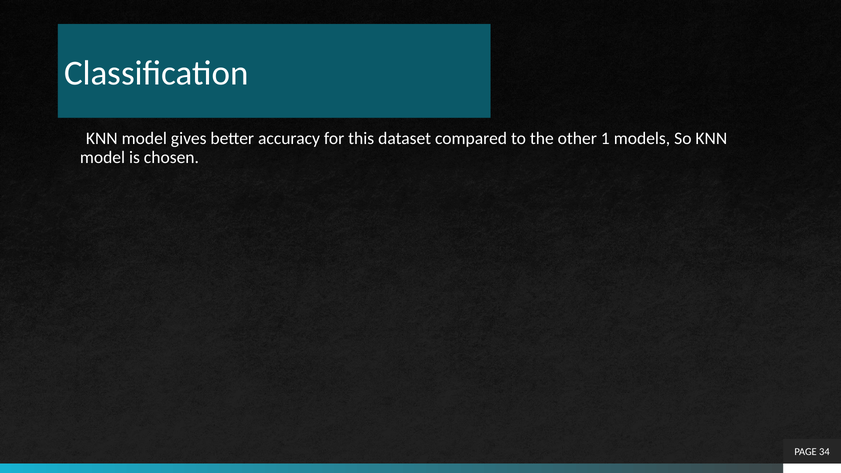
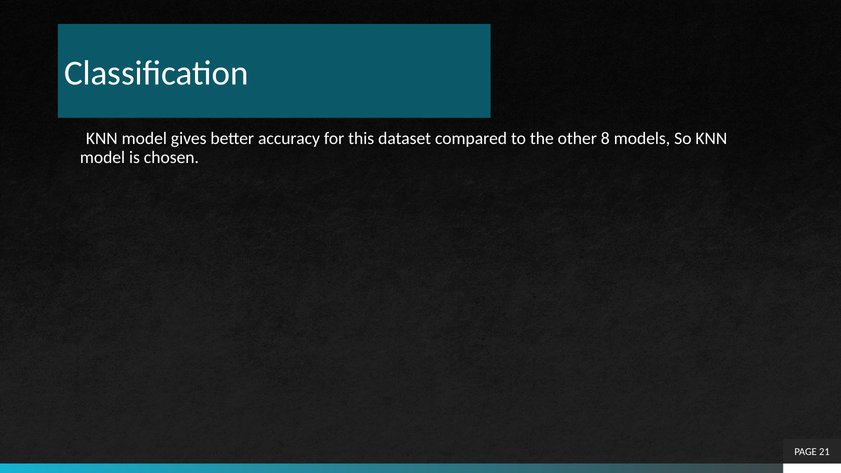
1: 1 -> 8
34: 34 -> 21
